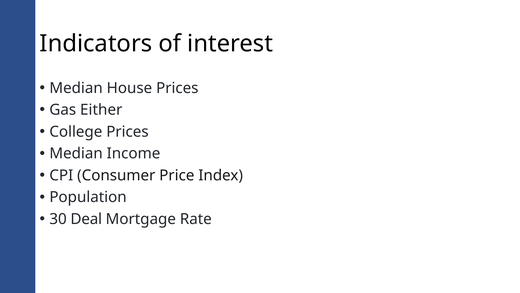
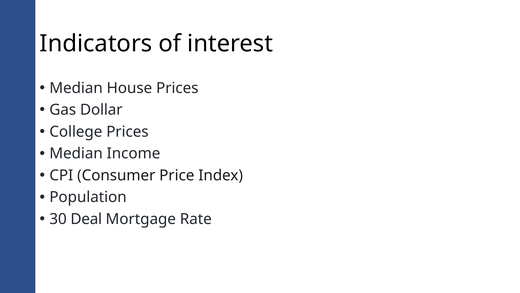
Either: Either -> Dollar
